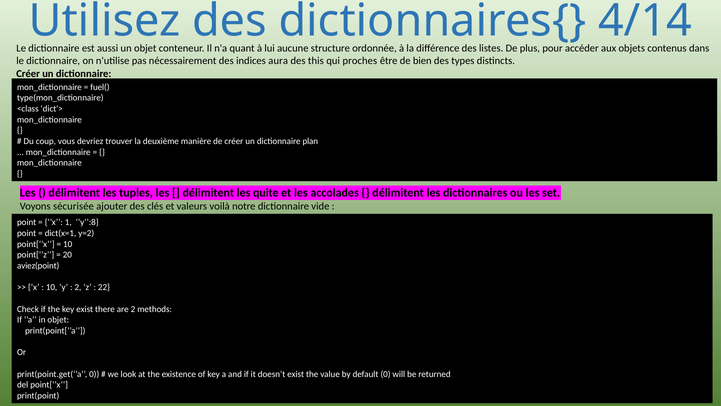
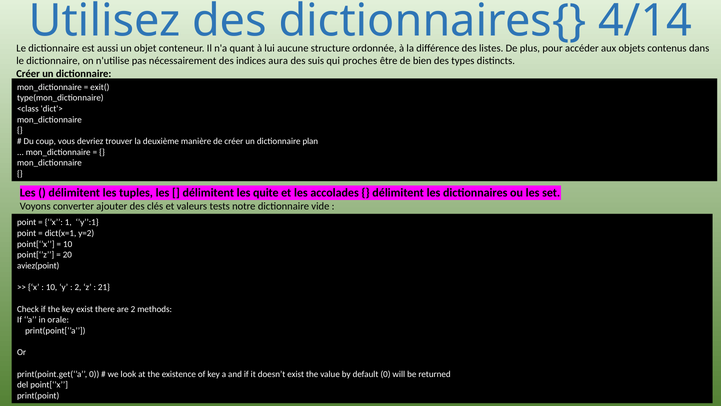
this: this -> suis
fuel(: fuel( -> exit(
sécurisée: sécurisée -> converter
voilà: voilà -> tests
’y’’:8: ’y’’:8 -> ’y’’:1
22: 22 -> 21
in objet: objet -> orale
